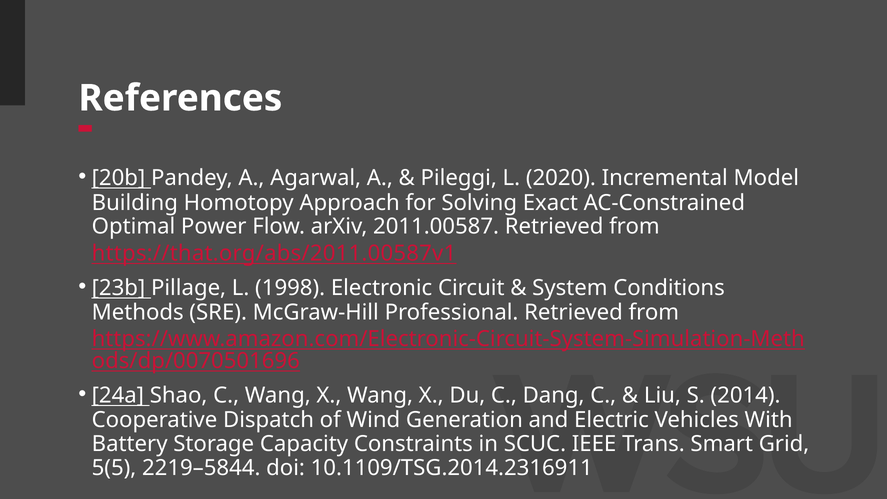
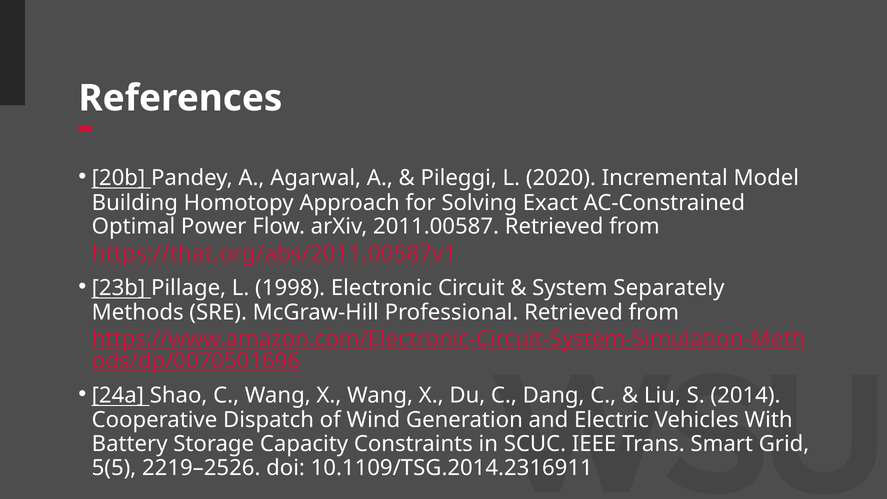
Conditions: Conditions -> Separately
2219–5844: 2219–5844 -> 2219–2526
